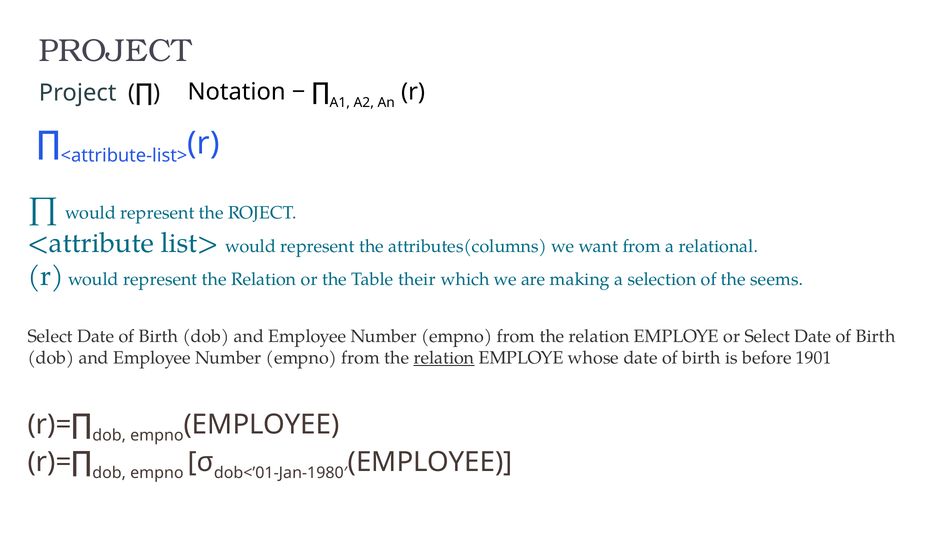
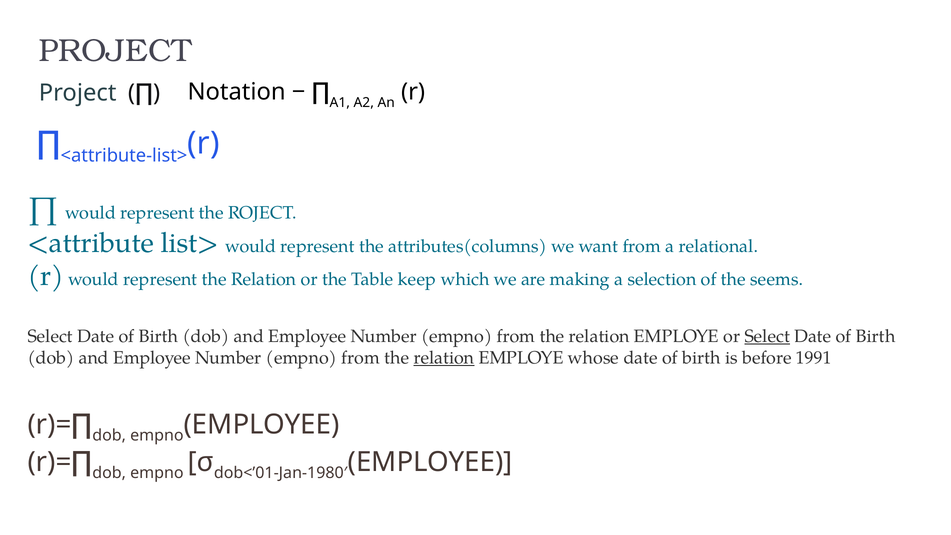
their: their -> keep
Select at (767, 336) underline: none -> present
1901: 1901 -> 1991
